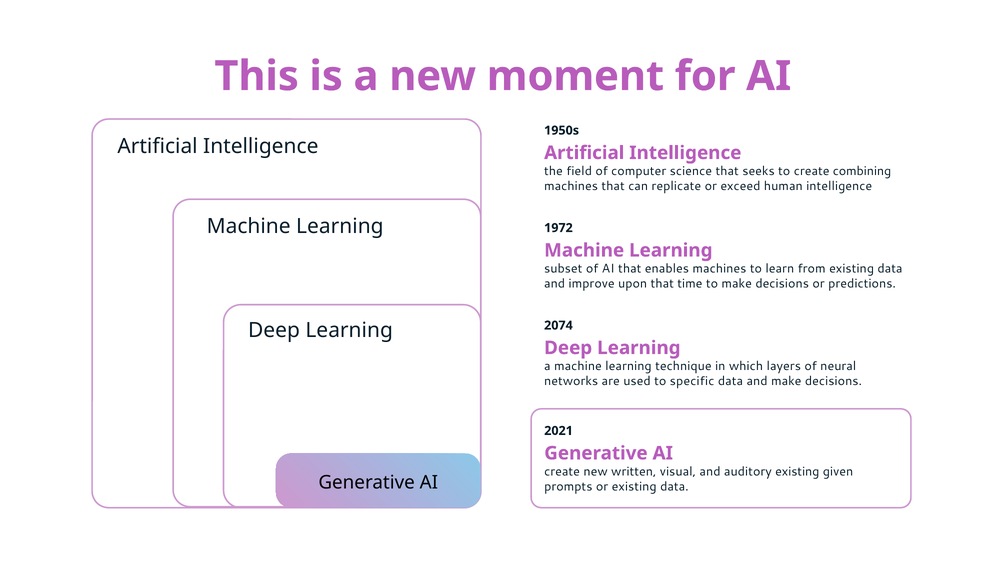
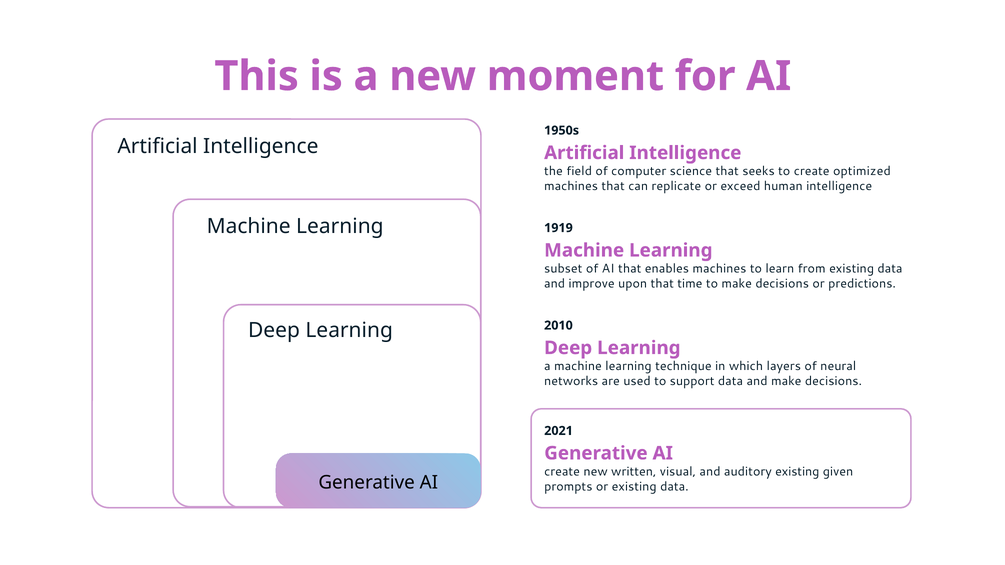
combining: combining -> optimized
1972: 1972 -> 1919
2074: 2074 -> 2010
specific: specific -> support
